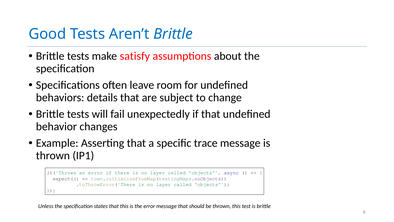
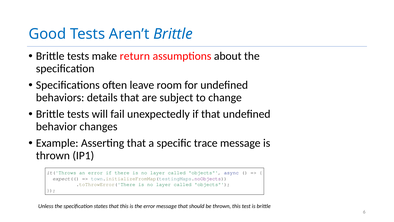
satisfy: satisfy -> return
